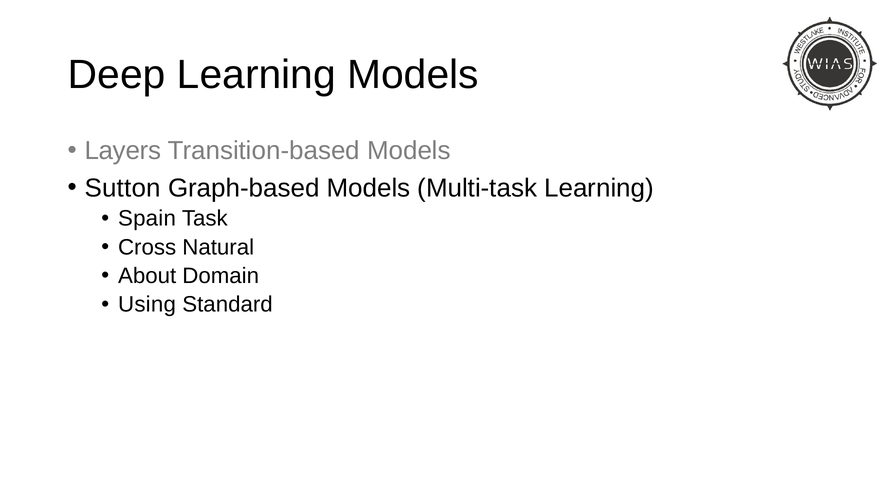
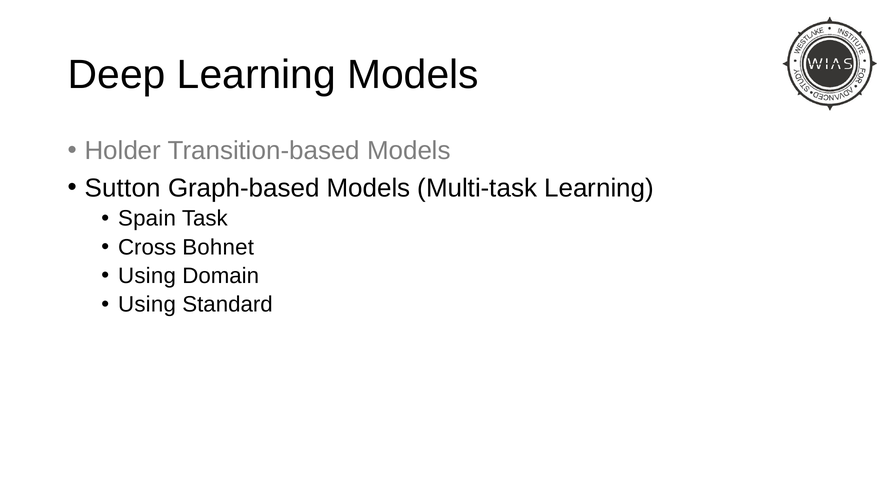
Layers: Layers -> Holder
Natural: Natural -> Bohnet
About at (147, 276): About -> Using
